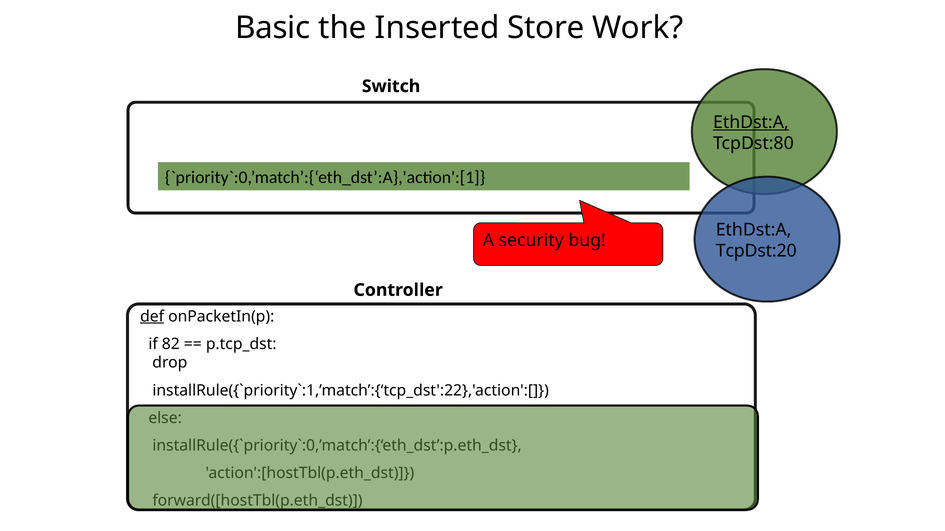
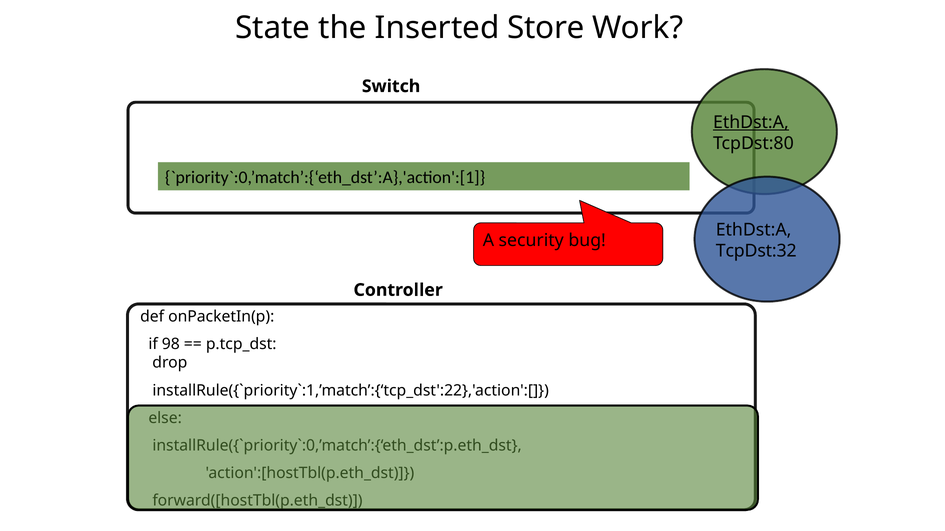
Basic: Basic -> State
TcpDst:20: TcpDst:20 -> TcpDst:32
def underline: present -> none
82: 82 -> 98
